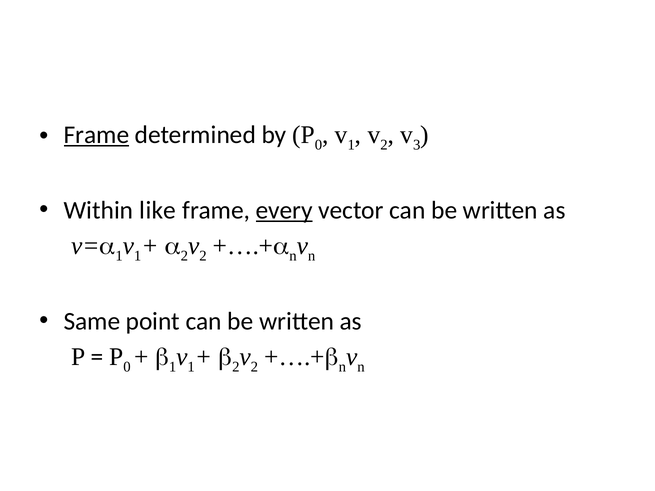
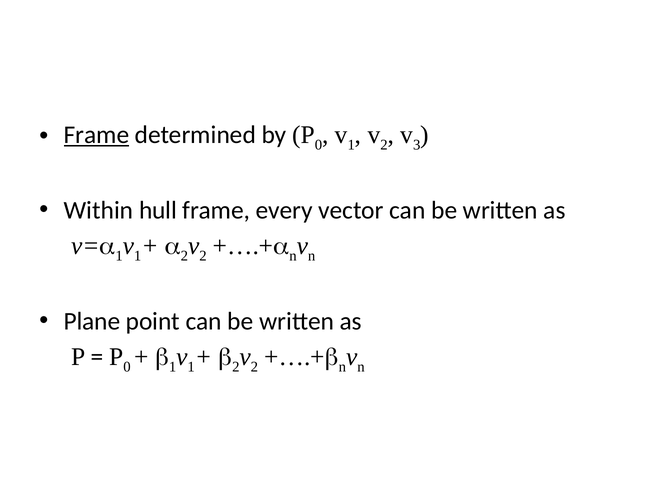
like: like -> hull
every underline: present -> none
Same: Same -> Plane
